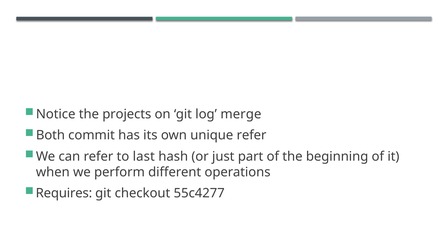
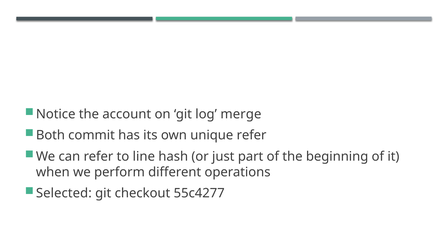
projects: projects -> account
last: last -> line
Requires: Requires -> Selected
